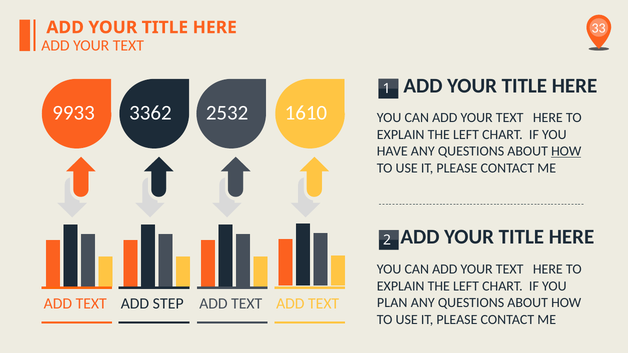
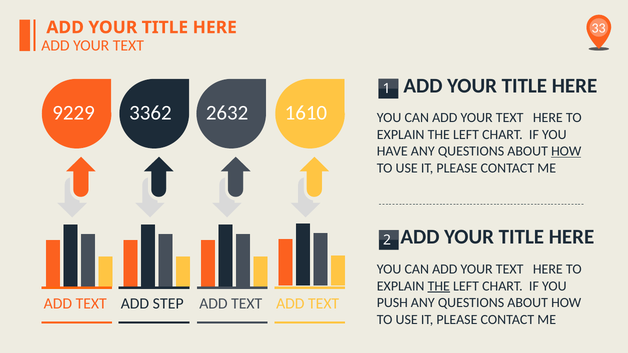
9933: 9933 -> 9229
2532: 2532 -> 2632
THE at (439, 286) underline: none -> present
PLAN: PLAN -> PUSH
